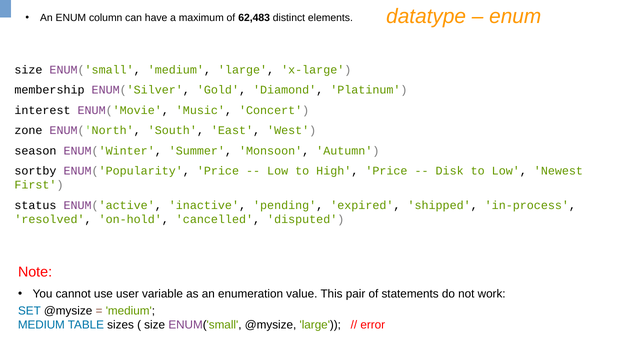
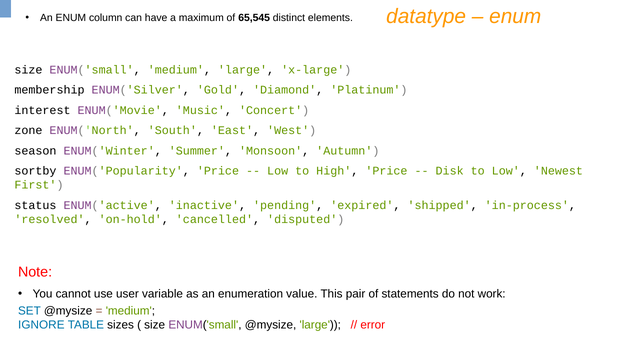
62,483: 62,483 -> 65,545
MEDIUM at (41, 325): MEDIUM -> IGNORE
